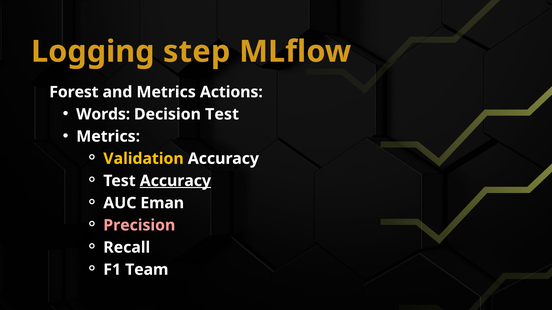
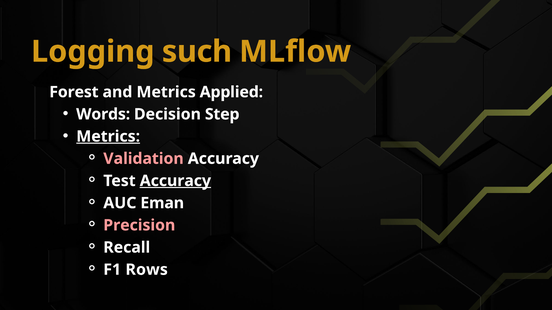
step: step -> such
Actions: Actions -> Applied
Decision Test: Test -> Step
Metrics at (108, 137) underline: none -> present
Validation colour: yellow -> pink
Team: Team -> Rows
